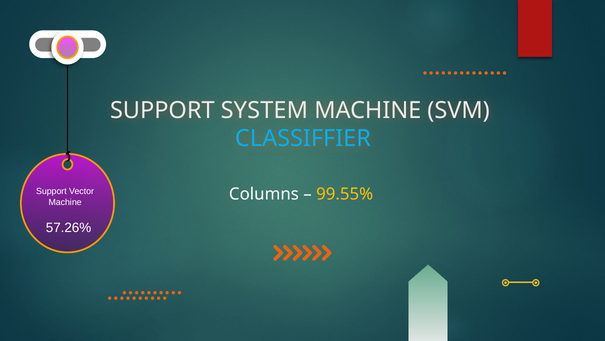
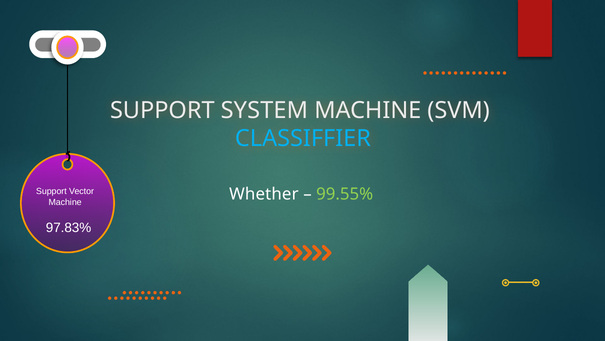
Columns: Columns -> Whether
99.55% colour: yellow -> light green
57.26%: 57.26% -> 97.83%
